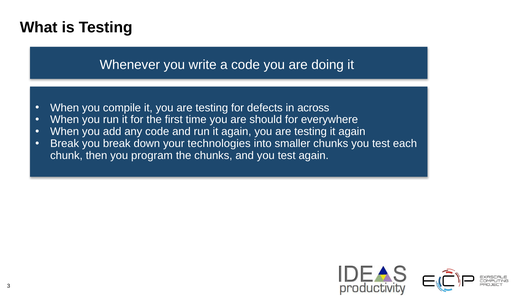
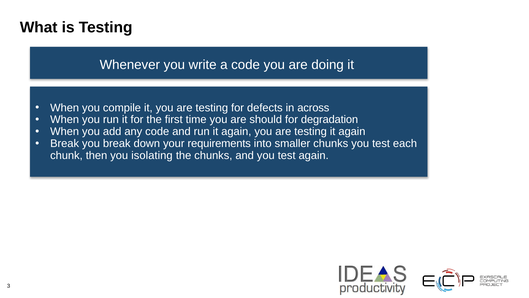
everywhere: everywhere -> degradation
technologies: technologies -> requirements
program: program -> isolating
